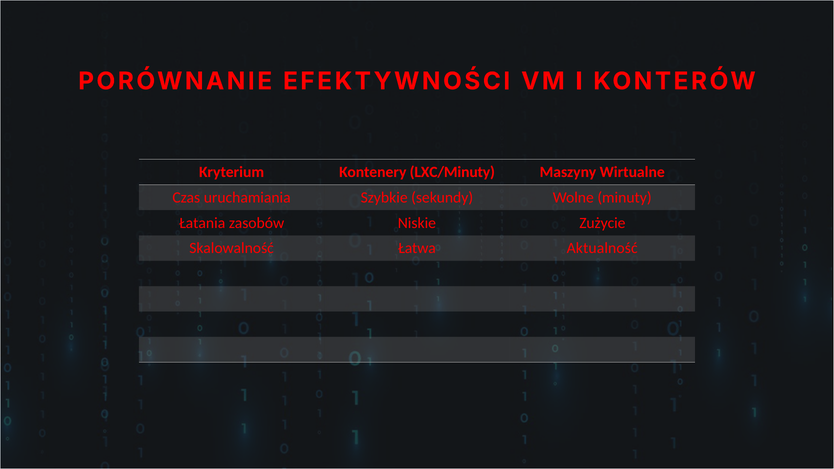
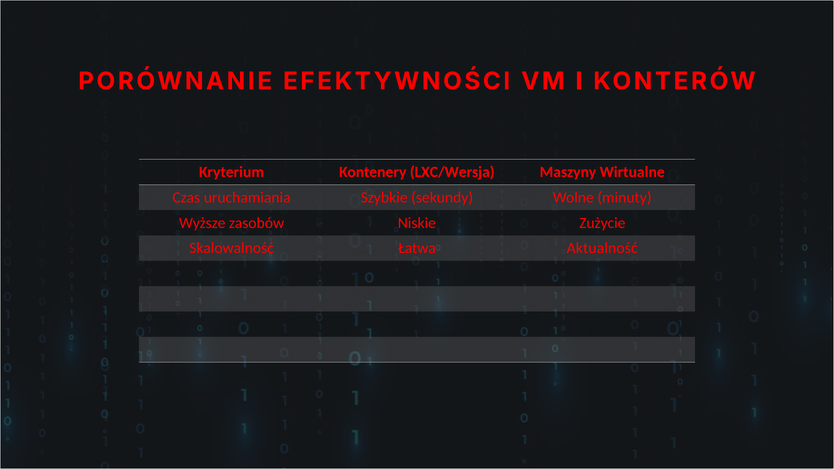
LXC/Minuty: LXC/Minuty -> LXC/Wersja
Łatania: Łatania -> Wyższe
